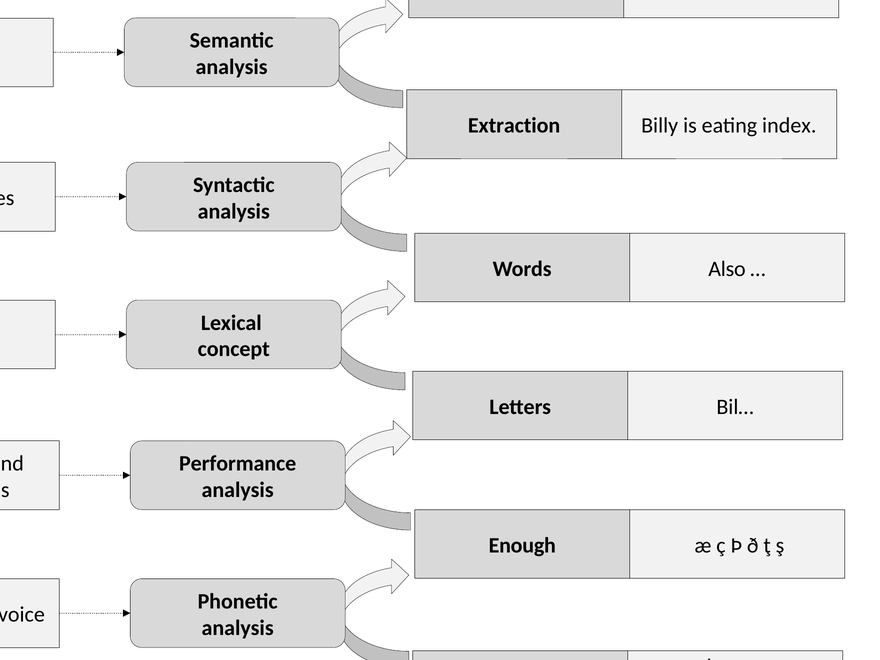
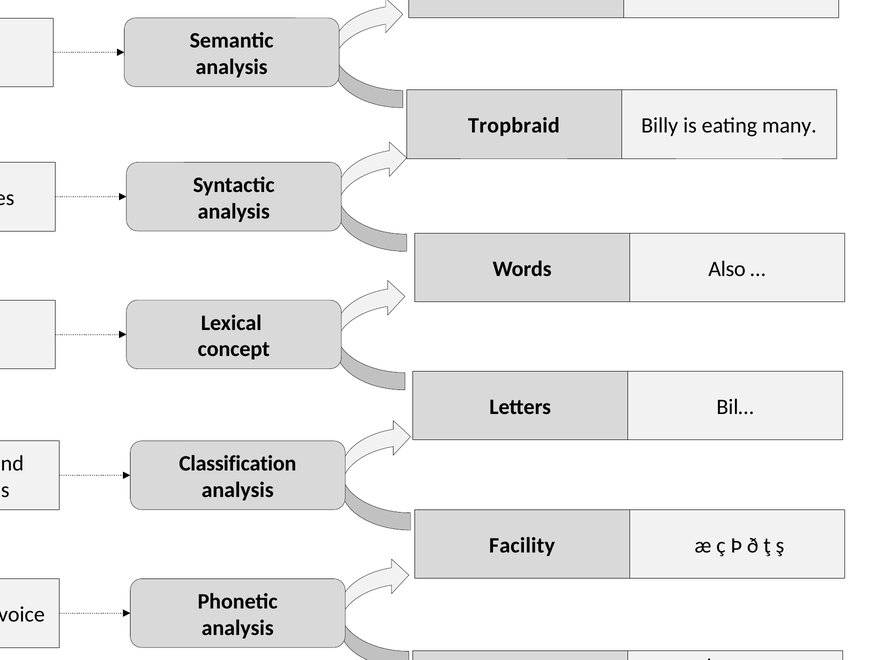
Extraction: Extraction -> Tropbraid
index: index -> many
Performance: Performance -> Classification
Enough: Enough -> Facility
